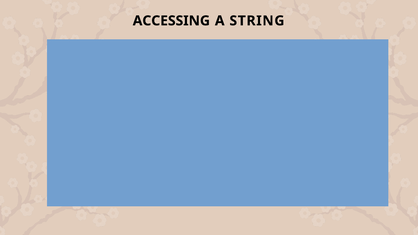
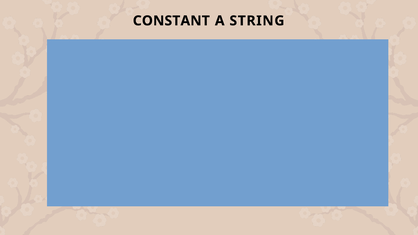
ACCESSING: ACCESSING -> CONSTANT
